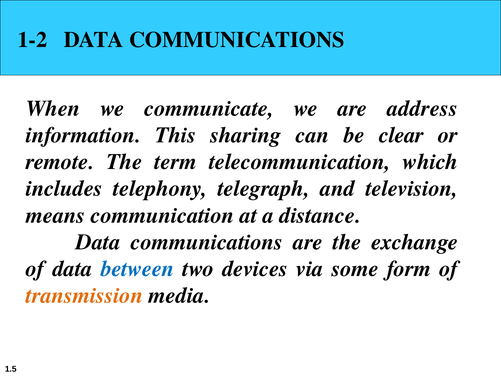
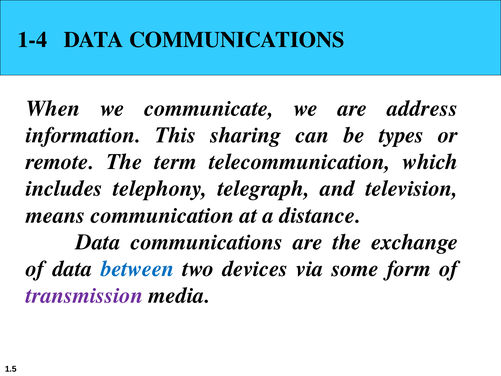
1-2: 1-2 -> 1-4
clear: clear -> types
transmission colour: orange -> purple
